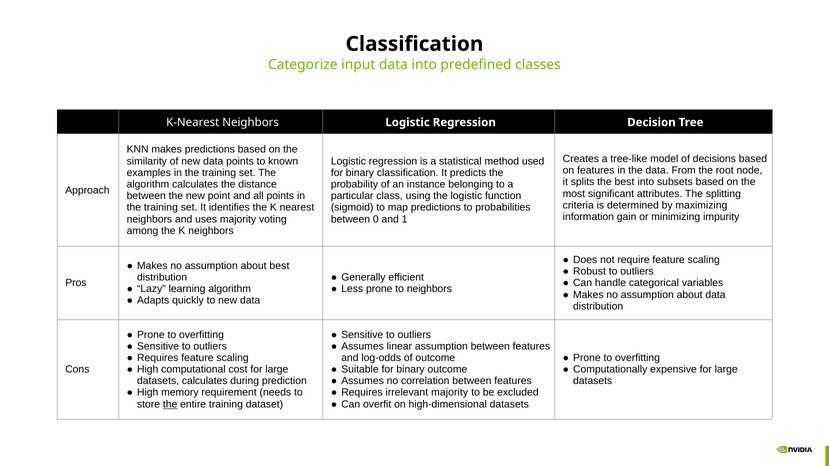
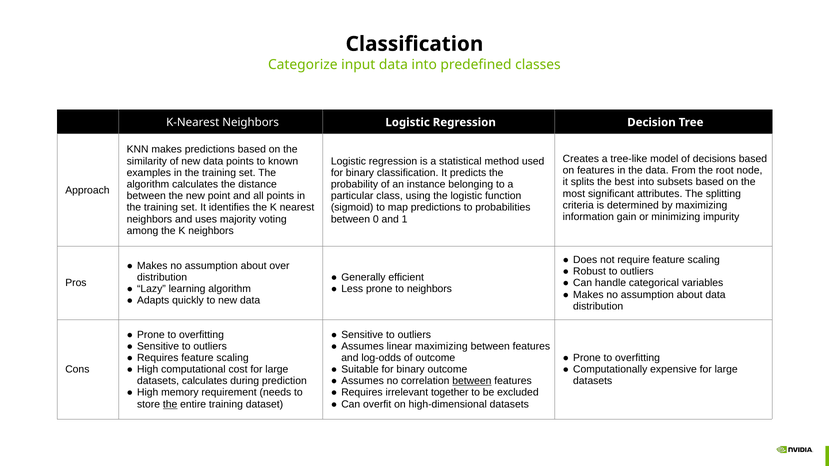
about best: best -> over
linear assumption: assumption -> maximizing
between at (472, 381) underline: none -> present
irrelevant majority: majority -> together
